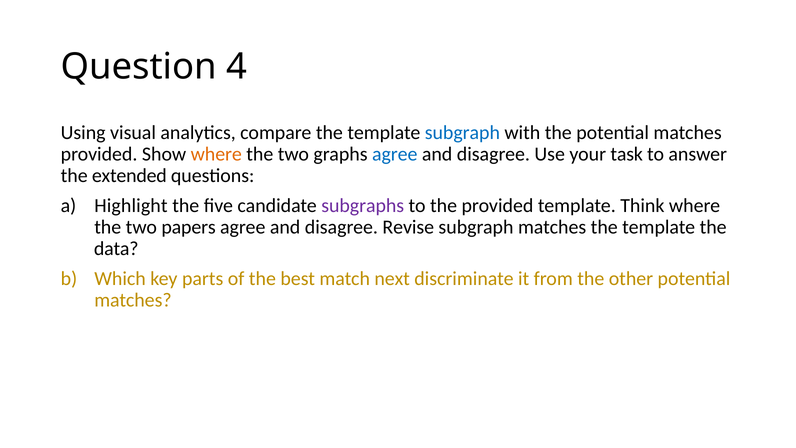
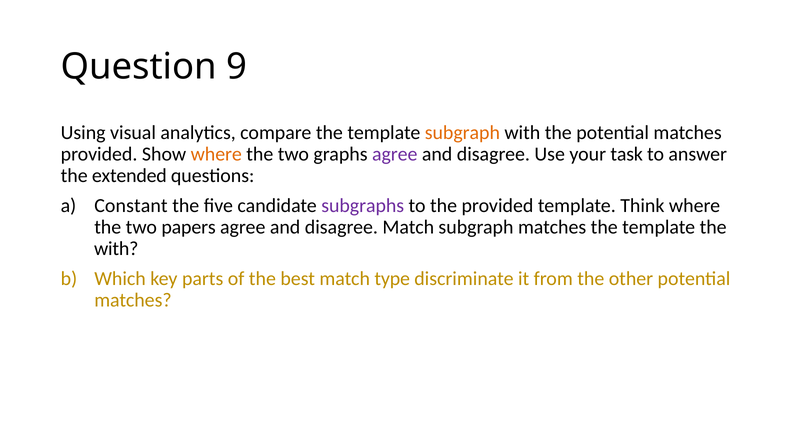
4: 4 -> 9
subgraph at (462, 133) colour: blue -> orange
agree at (395, 154) colour: blue -> purple
Highlight: Highlight -> Constant
disagree Revise: Revise -> Match
data at (116, 249): data -> with
next: next -> type
